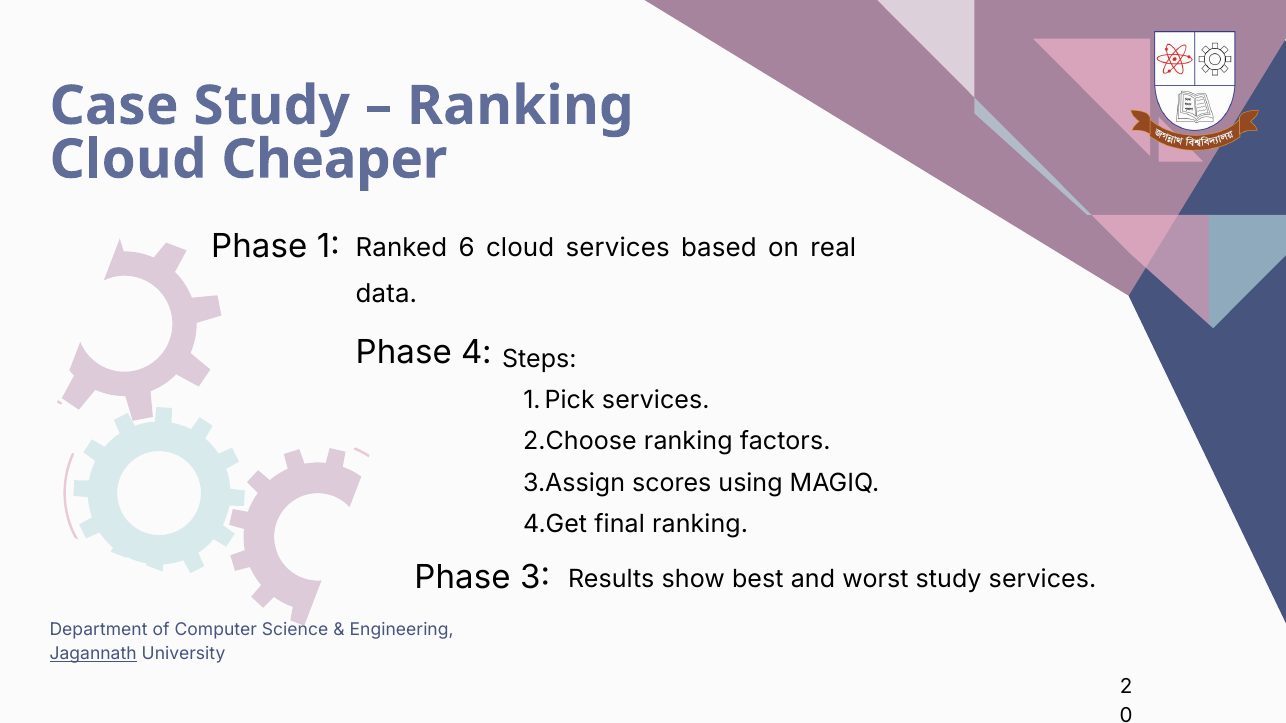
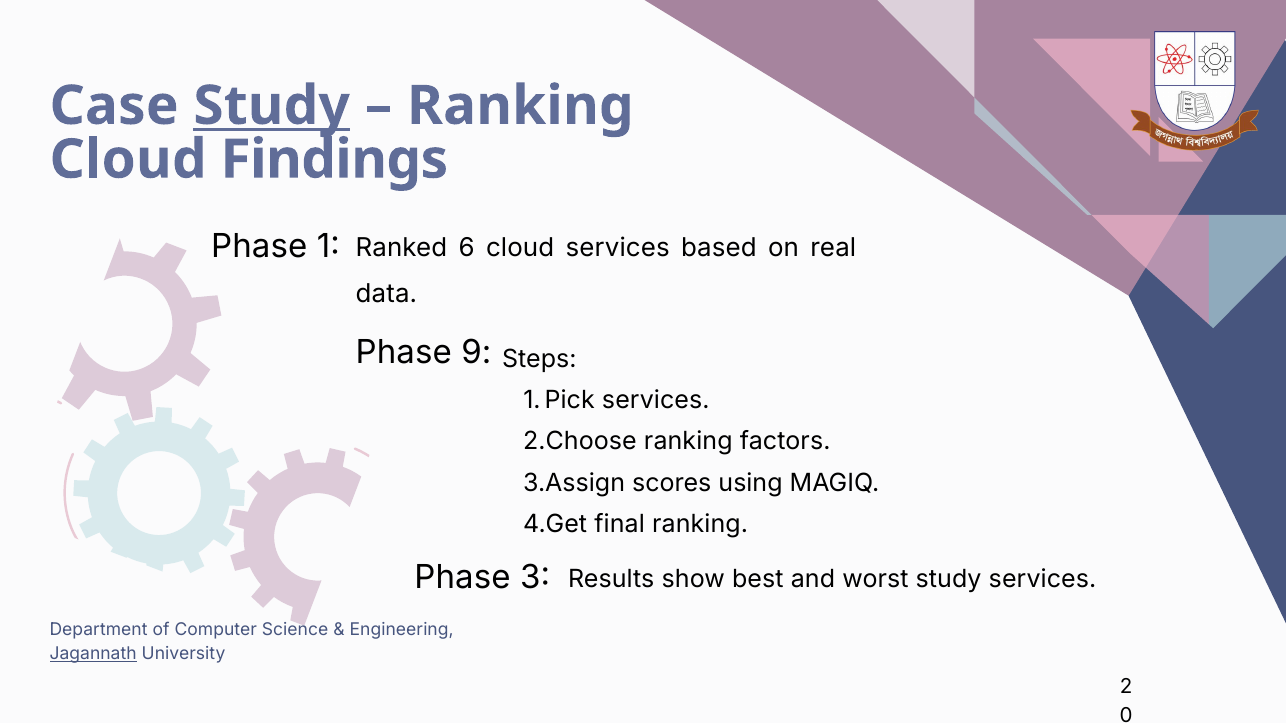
Study at (272, 106) underline: none -> present
Cheaper: Cheaper -> Findings
4: 4 -> 9
